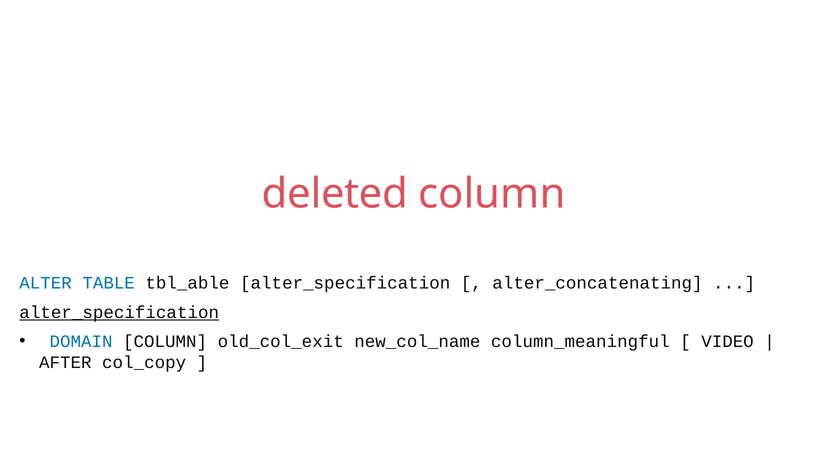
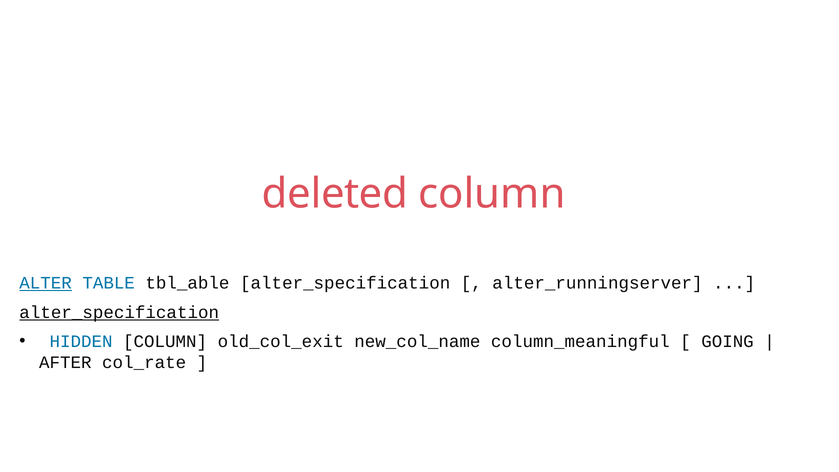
ALTER underline: none -> present
alter_concatenating: alter_concatenating -> alter_runningserver
DOMAIN: DOMAIN -> HIDDEN
VIDEO: VIDEO -> GOING
col_copy: col_copy -> col_rate
